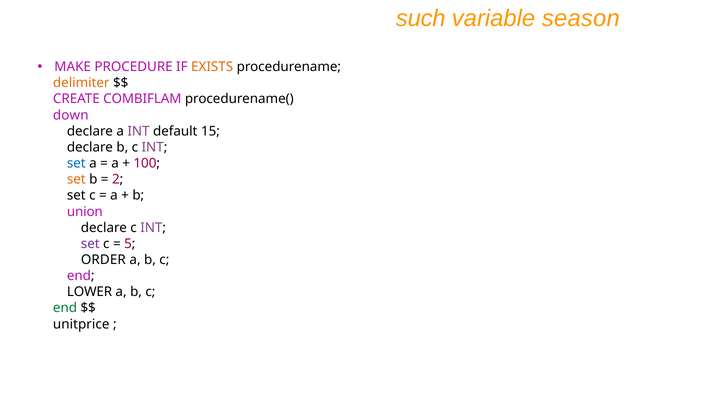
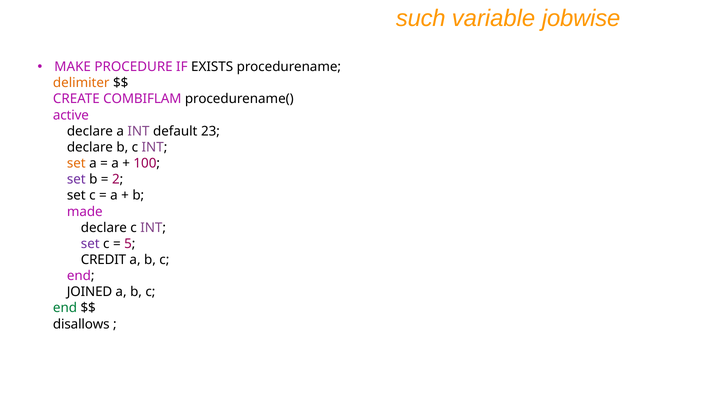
season: season -> jobwise
EXISTS colour: orange -> black
down: down -> active
15: 15 -> 23
set at (76, 163) colour: blue -> orange
set at (76, 180) colour: orange -> purple
union: union -> made
ORDER: ORDER -> CREDIT
LOWER: LOWER -> JOINED
unitprice: unitprice -> disallows
